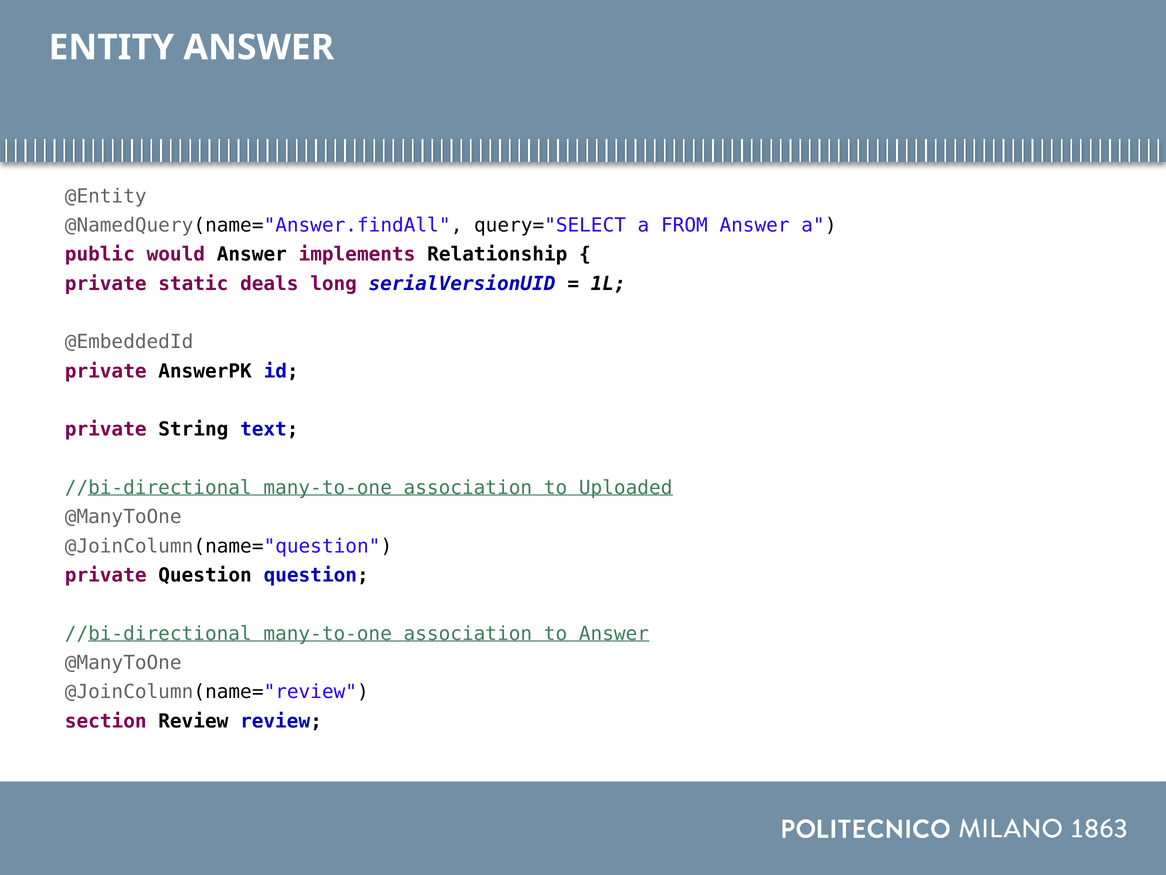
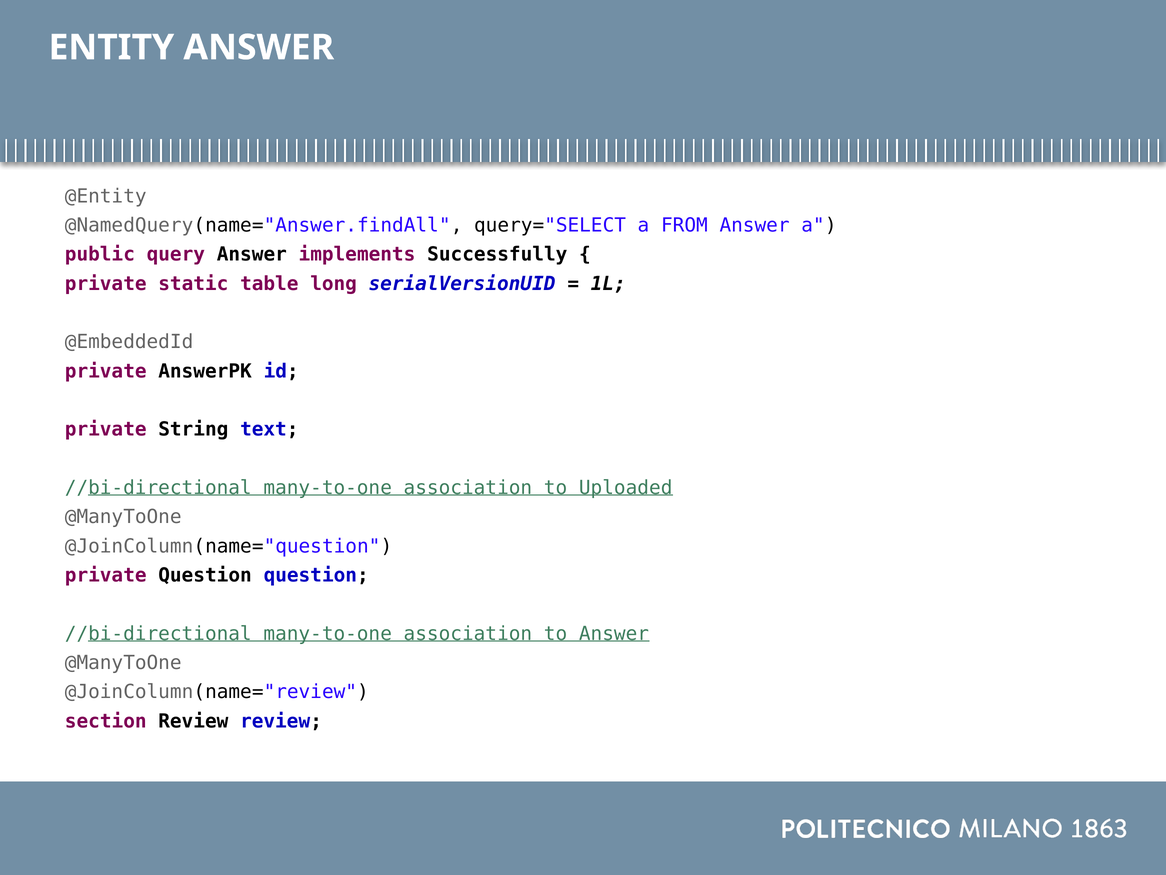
would: would -> query
Relationship: Relationship -> Successfully
deals: deals -> table
